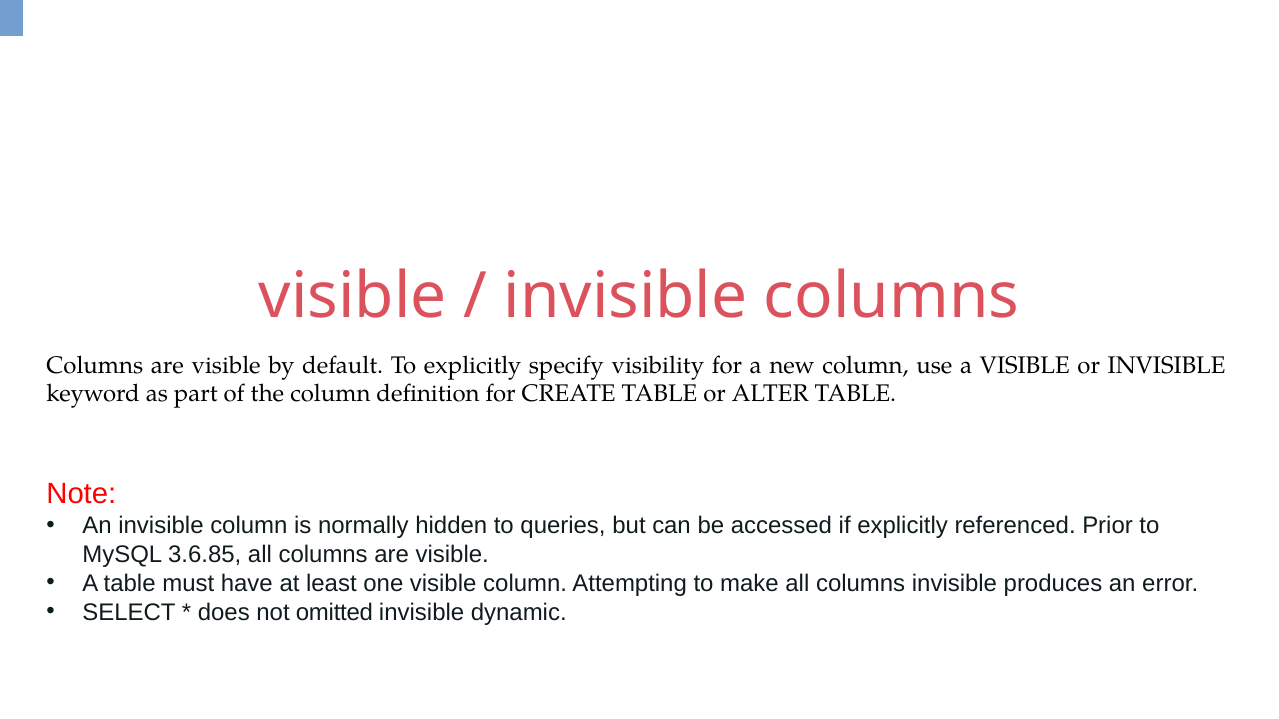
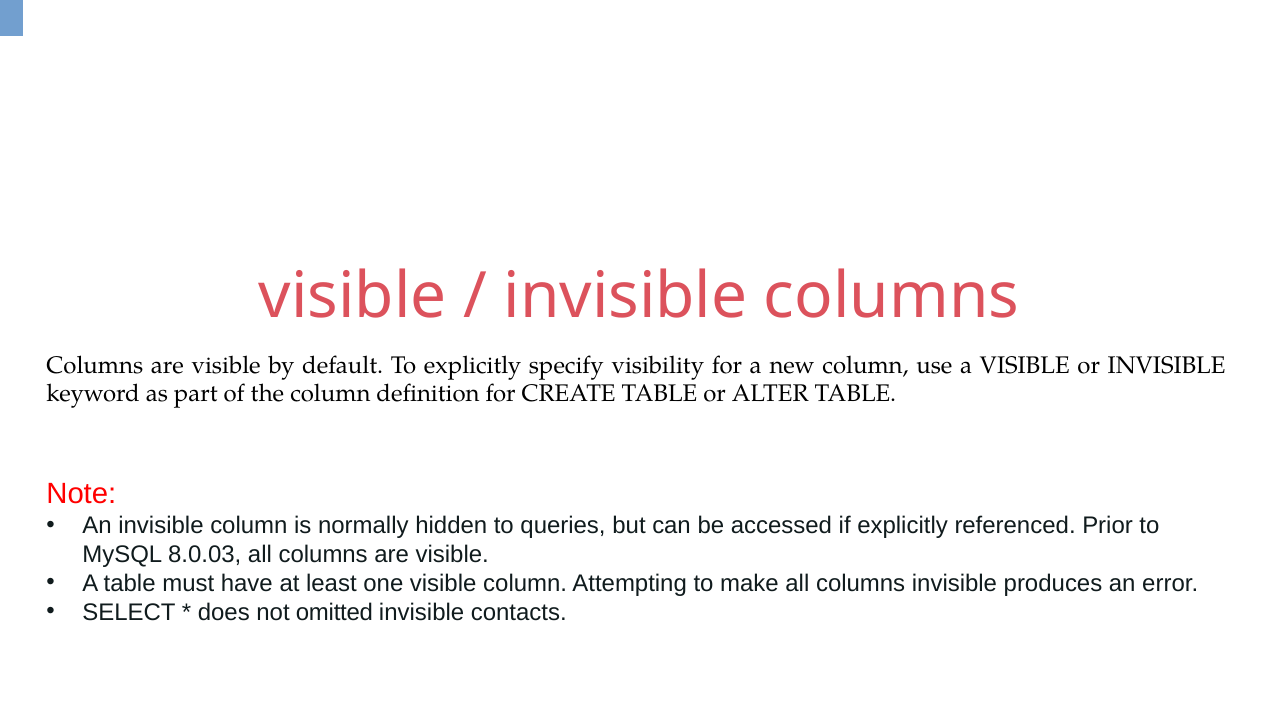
3.6.85: 3.6.85 -> 8.0.03
dynamic: dynamic -> contacts
